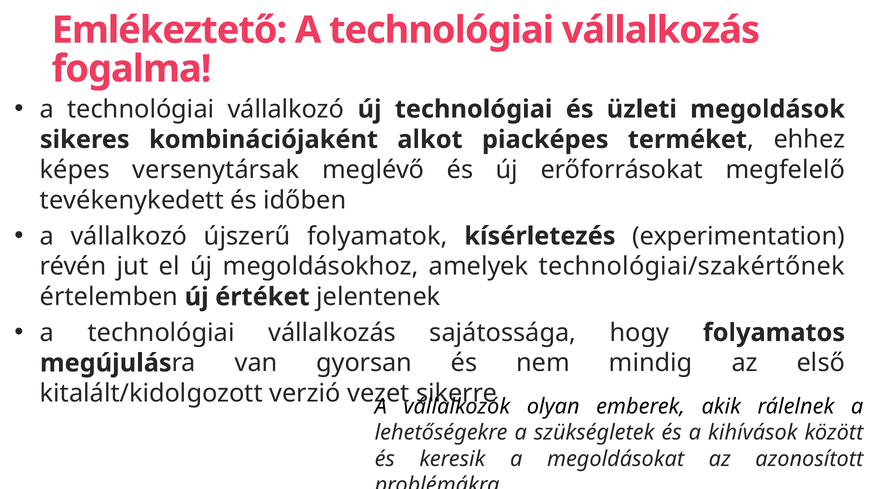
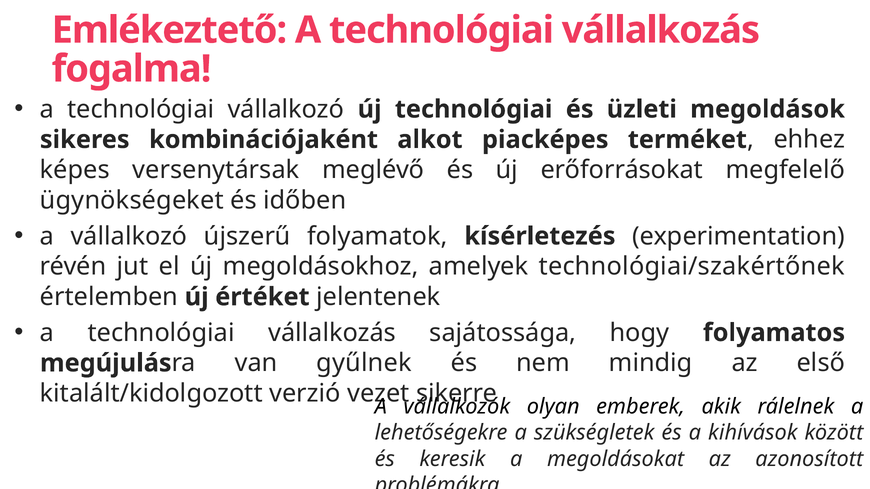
tevékenykedett: tevékenykedett -> ügynökségeket
gyorsan: gyorsan -> gyűlnek
